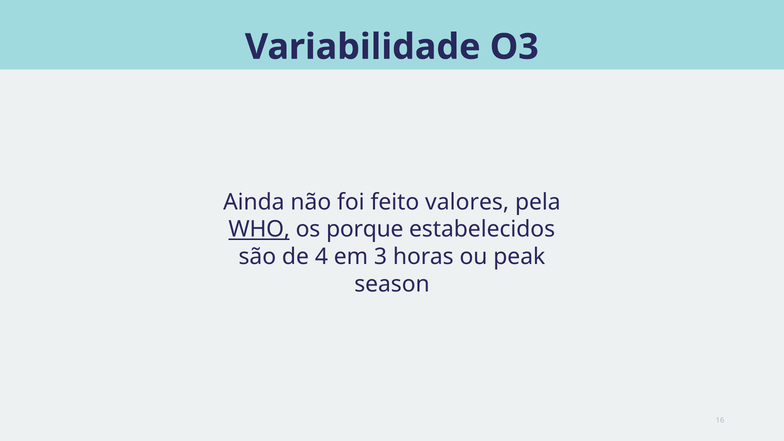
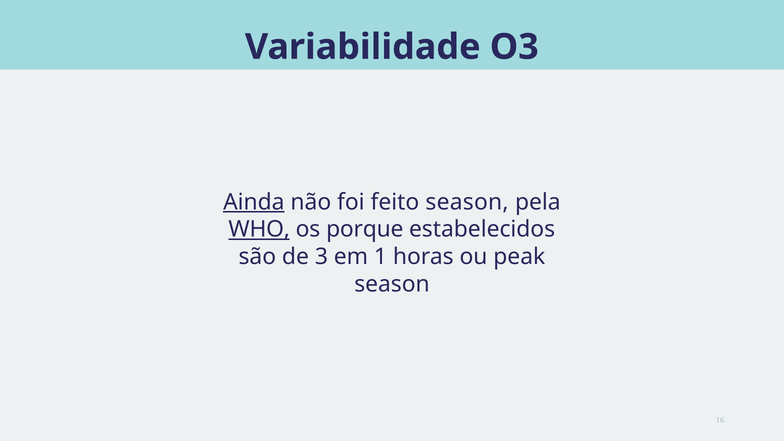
Ainda underline: none -> present
feito valores: valores -> season
4: 4 -> 3
3: 3 -> 1
